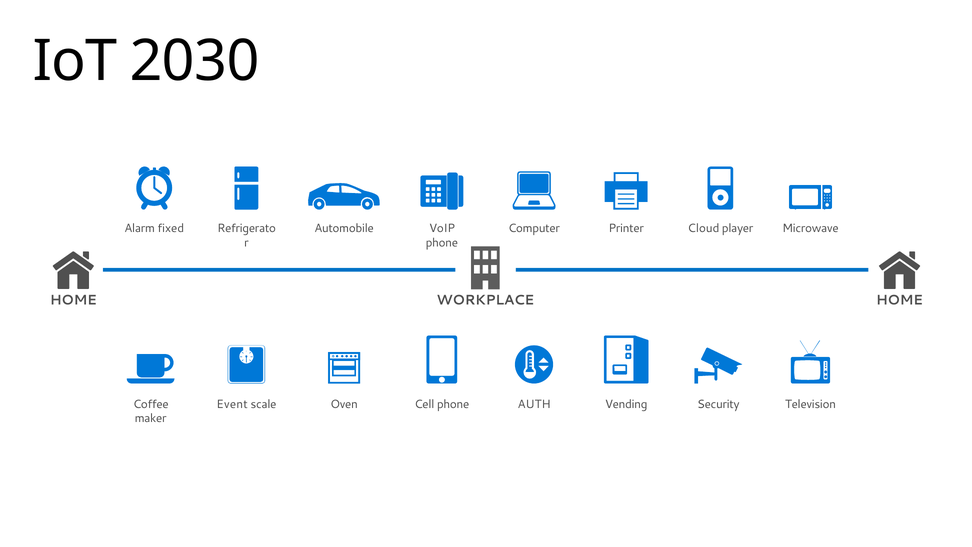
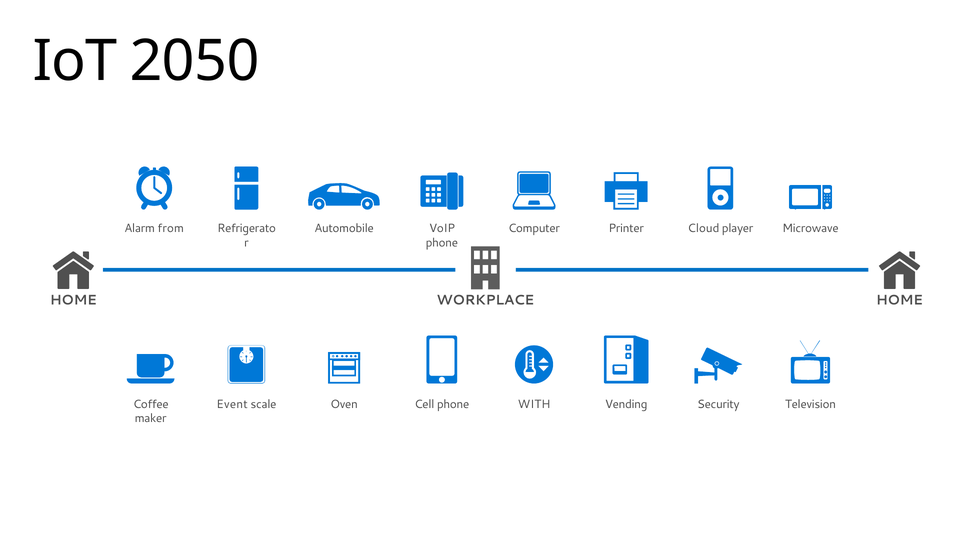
2030: 2030 -> 2050
fixed: fixed -> from
AUTH: AUTH -> WITH
